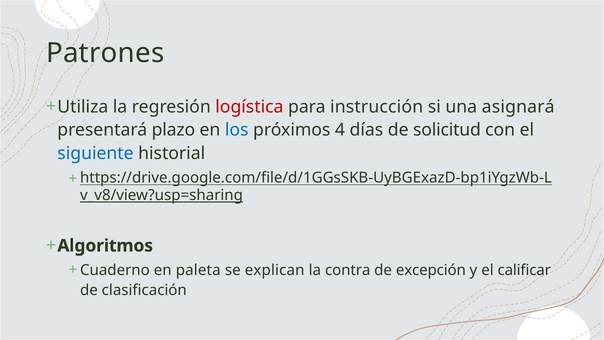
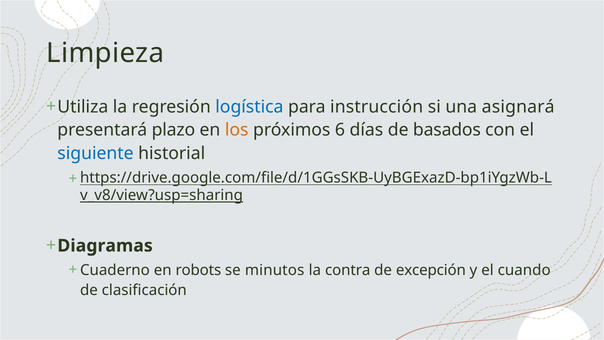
Patrones: Patrones -> Limpieza
logística colour: red -> blue
los colour: blue -> orange
4: 4 -> 6
solicitud: solicitud -> basados
Algoritmos: Algoritmos -> Diagramas
paleta: paleta -> robots
explican: explican -> minutos
calificar: calificar -> cuando
